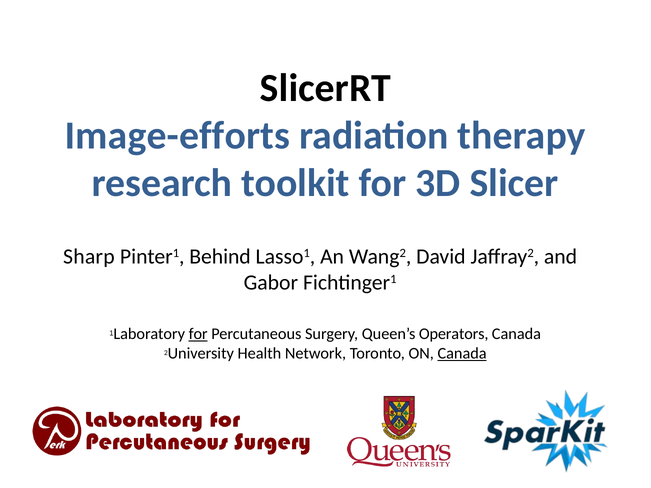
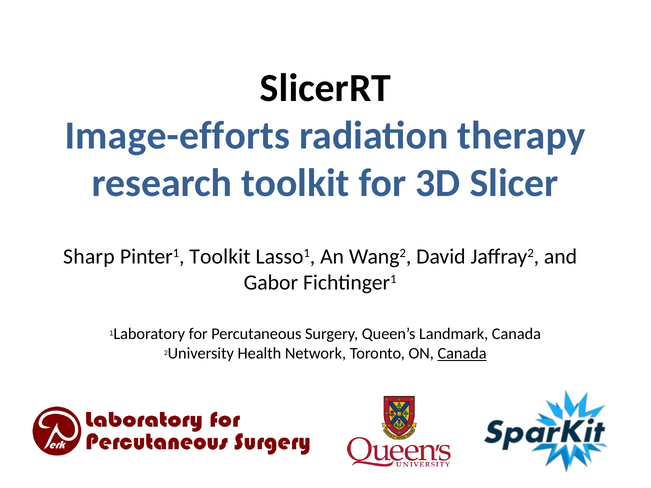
Pinter1 Behind: Behind -> Toolkit
for at (198, 334) underline: present -> none
Operators: Operators -> Landmark
